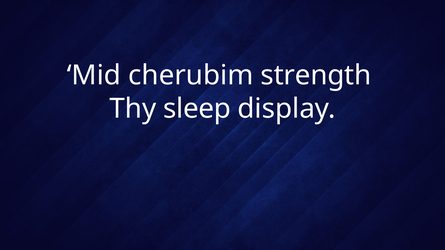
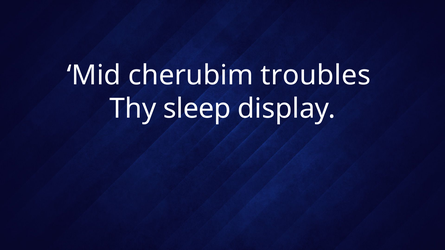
strength: strength -> troubles
